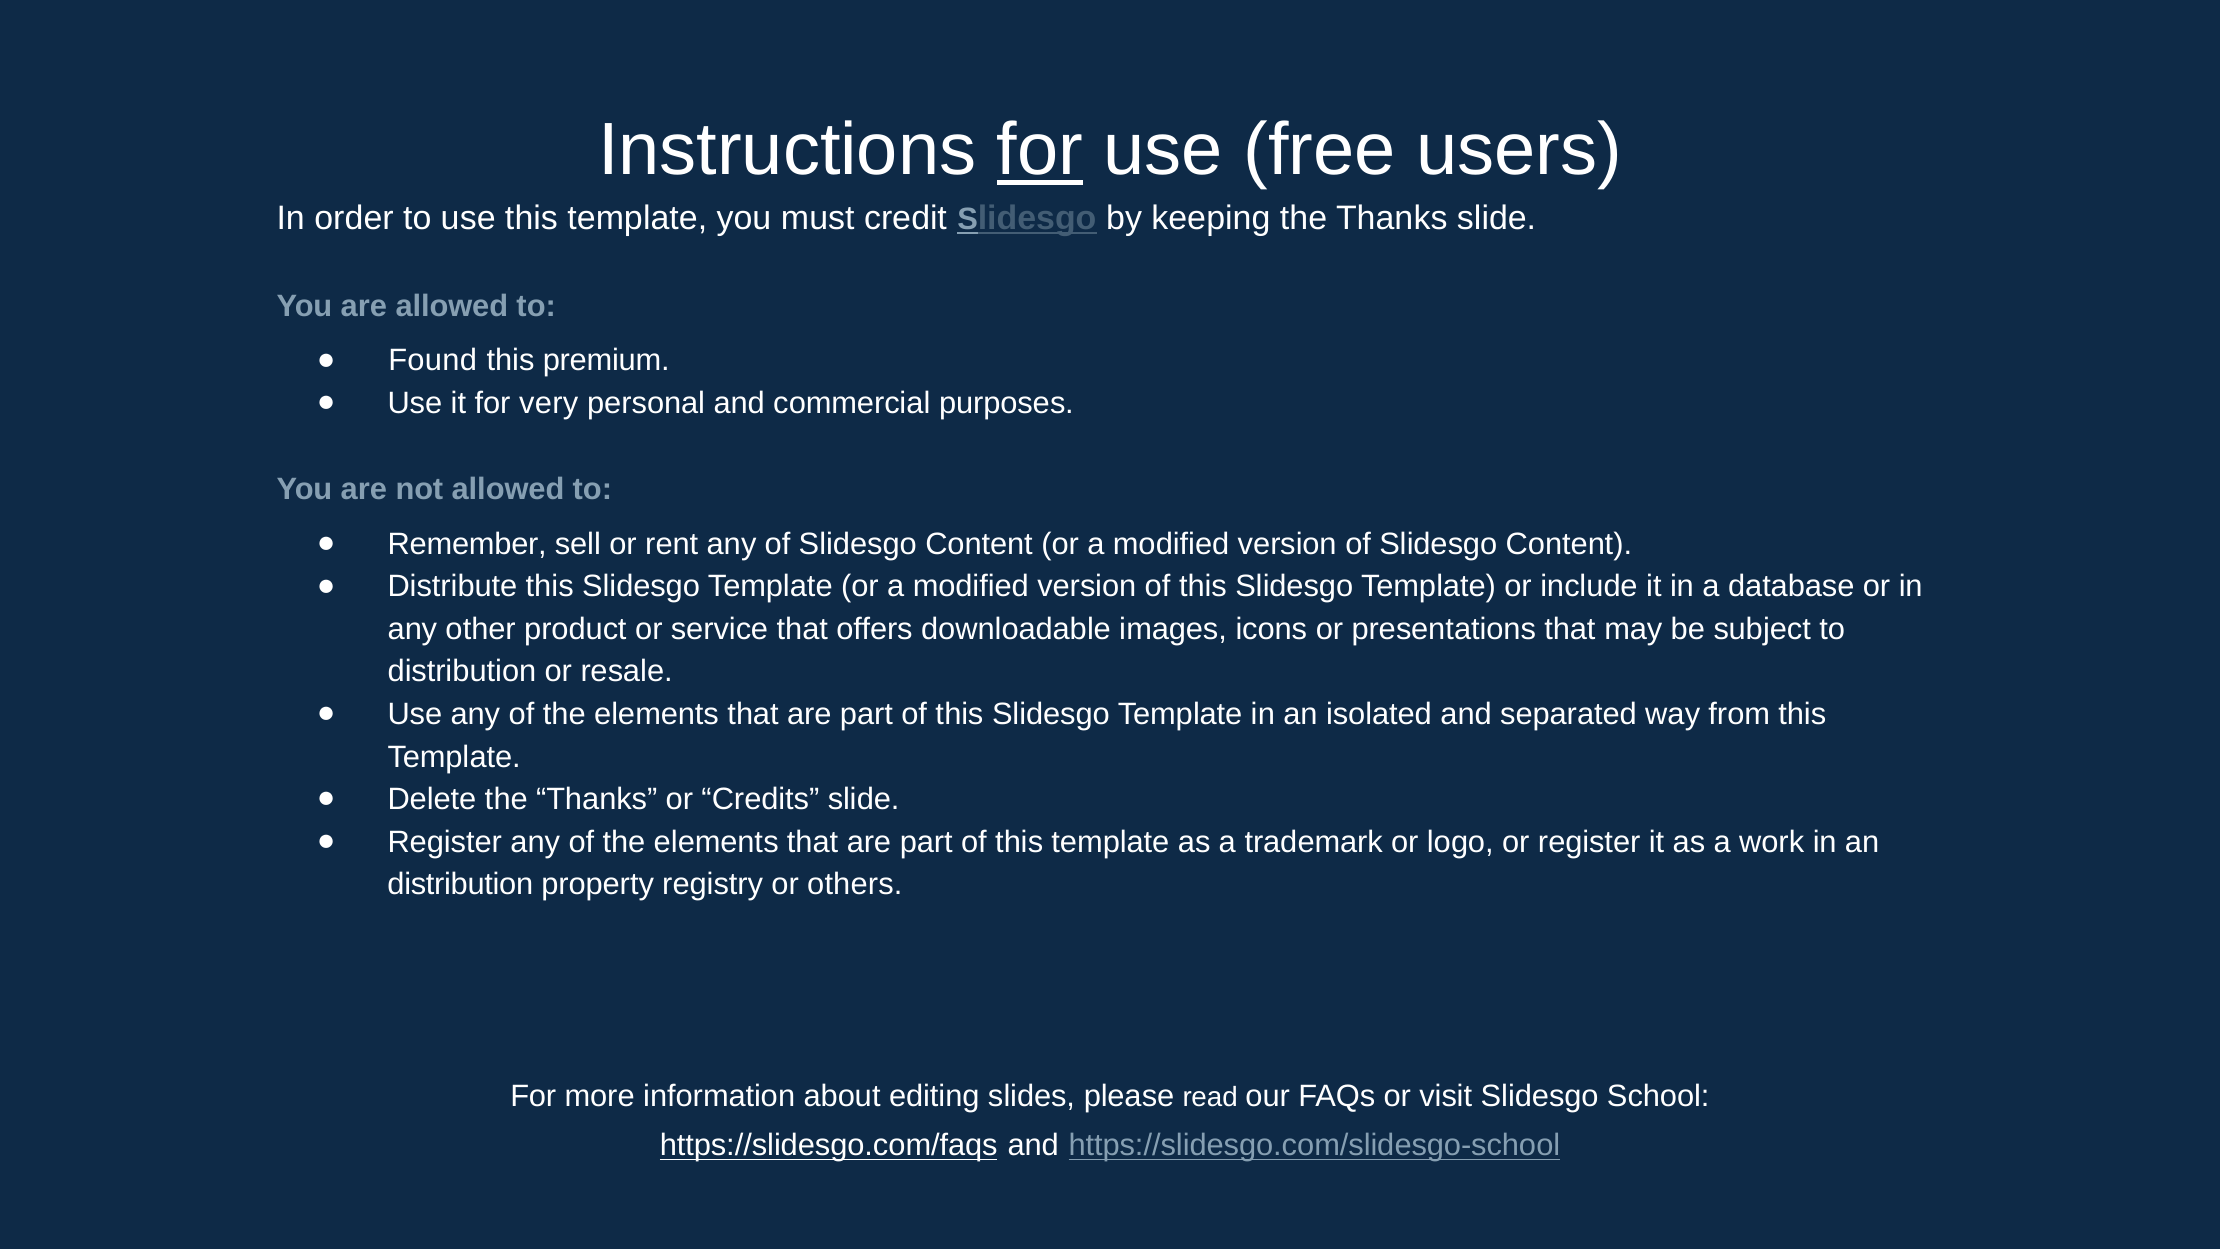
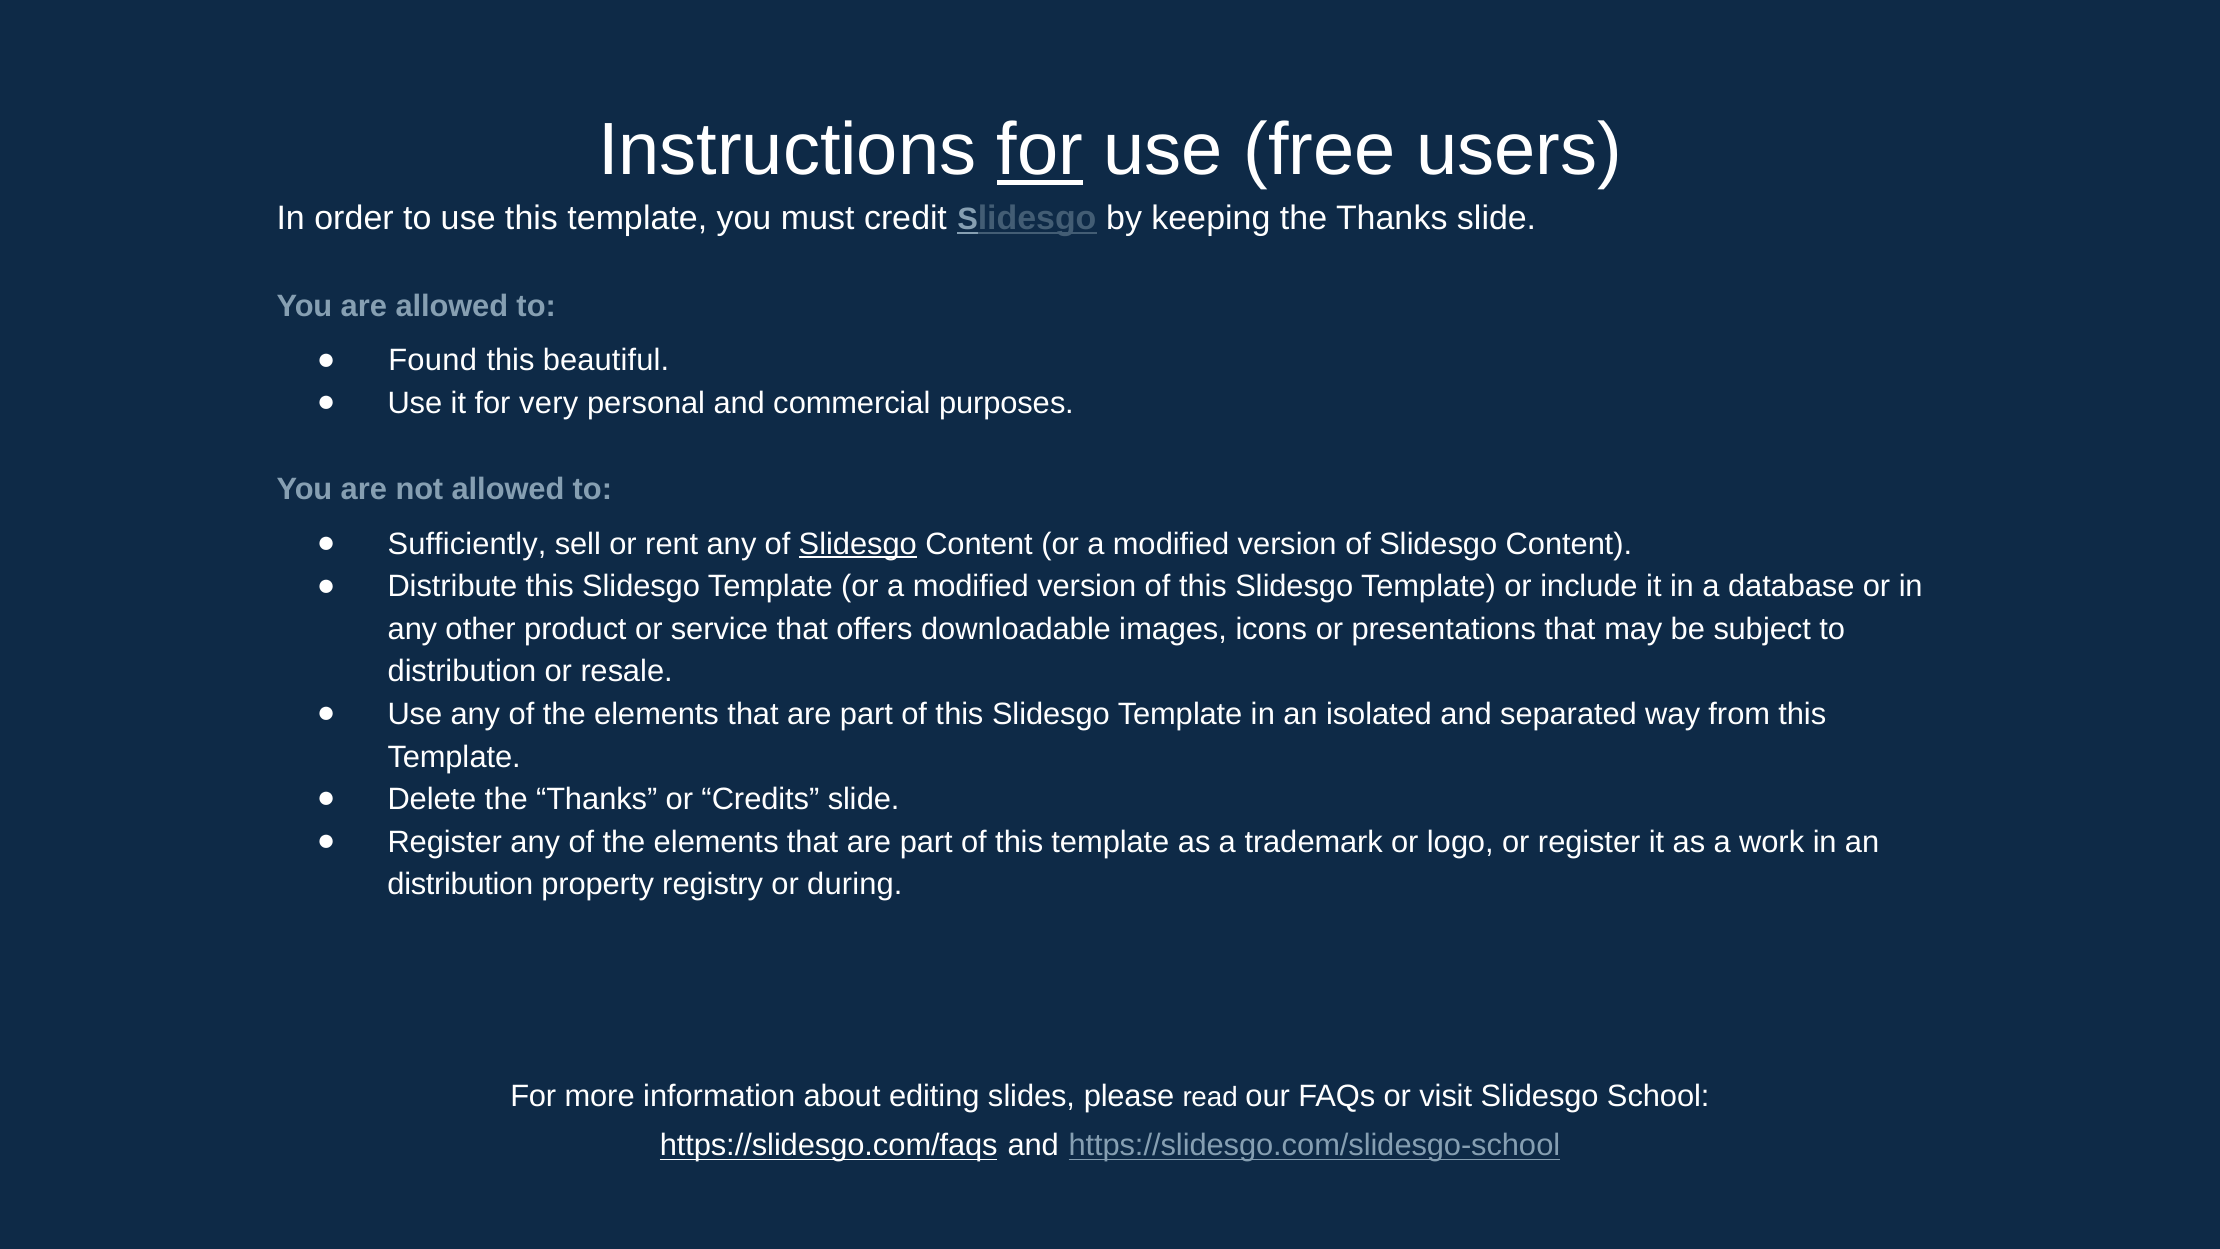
premium: premium -> beautiful
Remember: Remember -> Sufficiently
Slidesgo at (858, 544) underline: none -> present
others: others -> during
